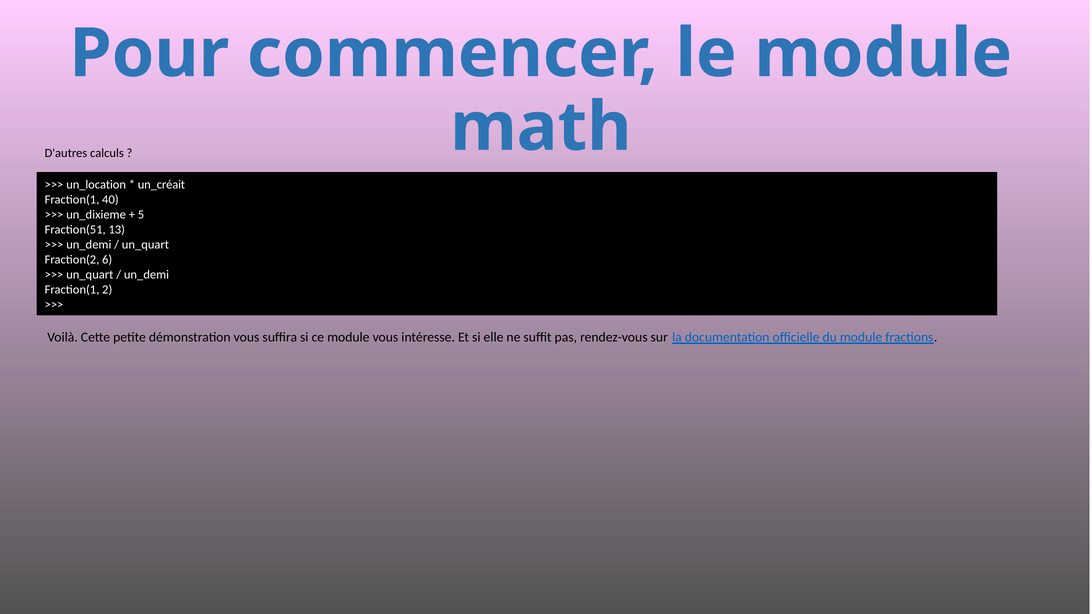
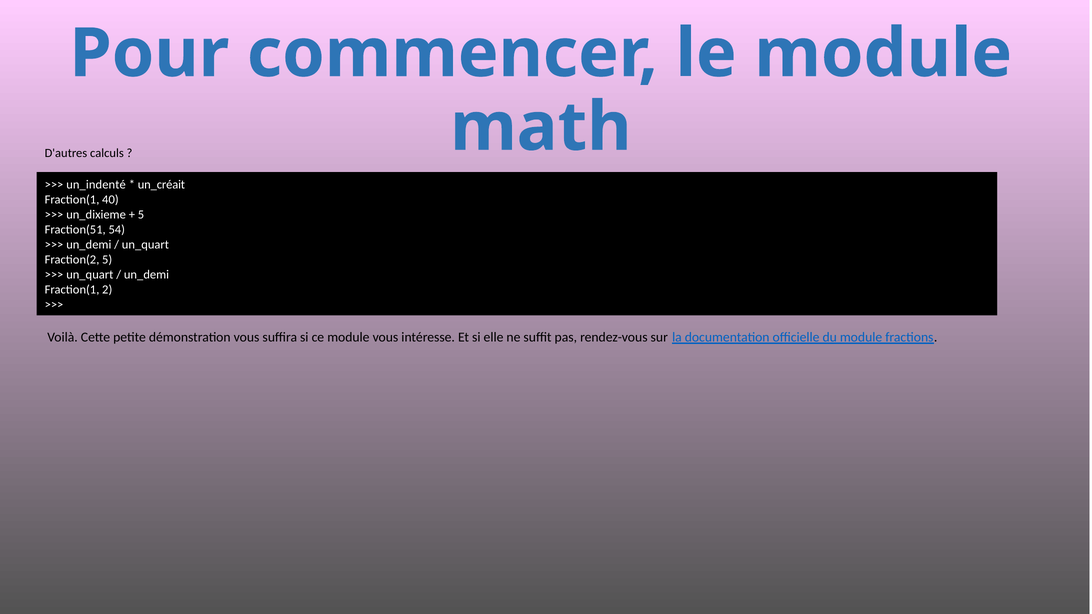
un_location: un_location -> un_indenté
13: 13 -> 54
Fraction(2 6: 6 -> 5
